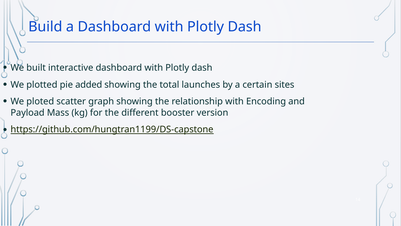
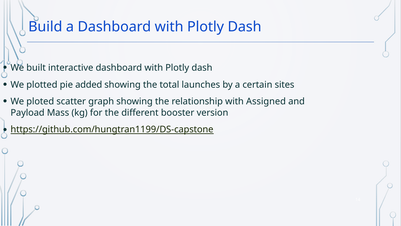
Encoding: Encoding -> Assigned
